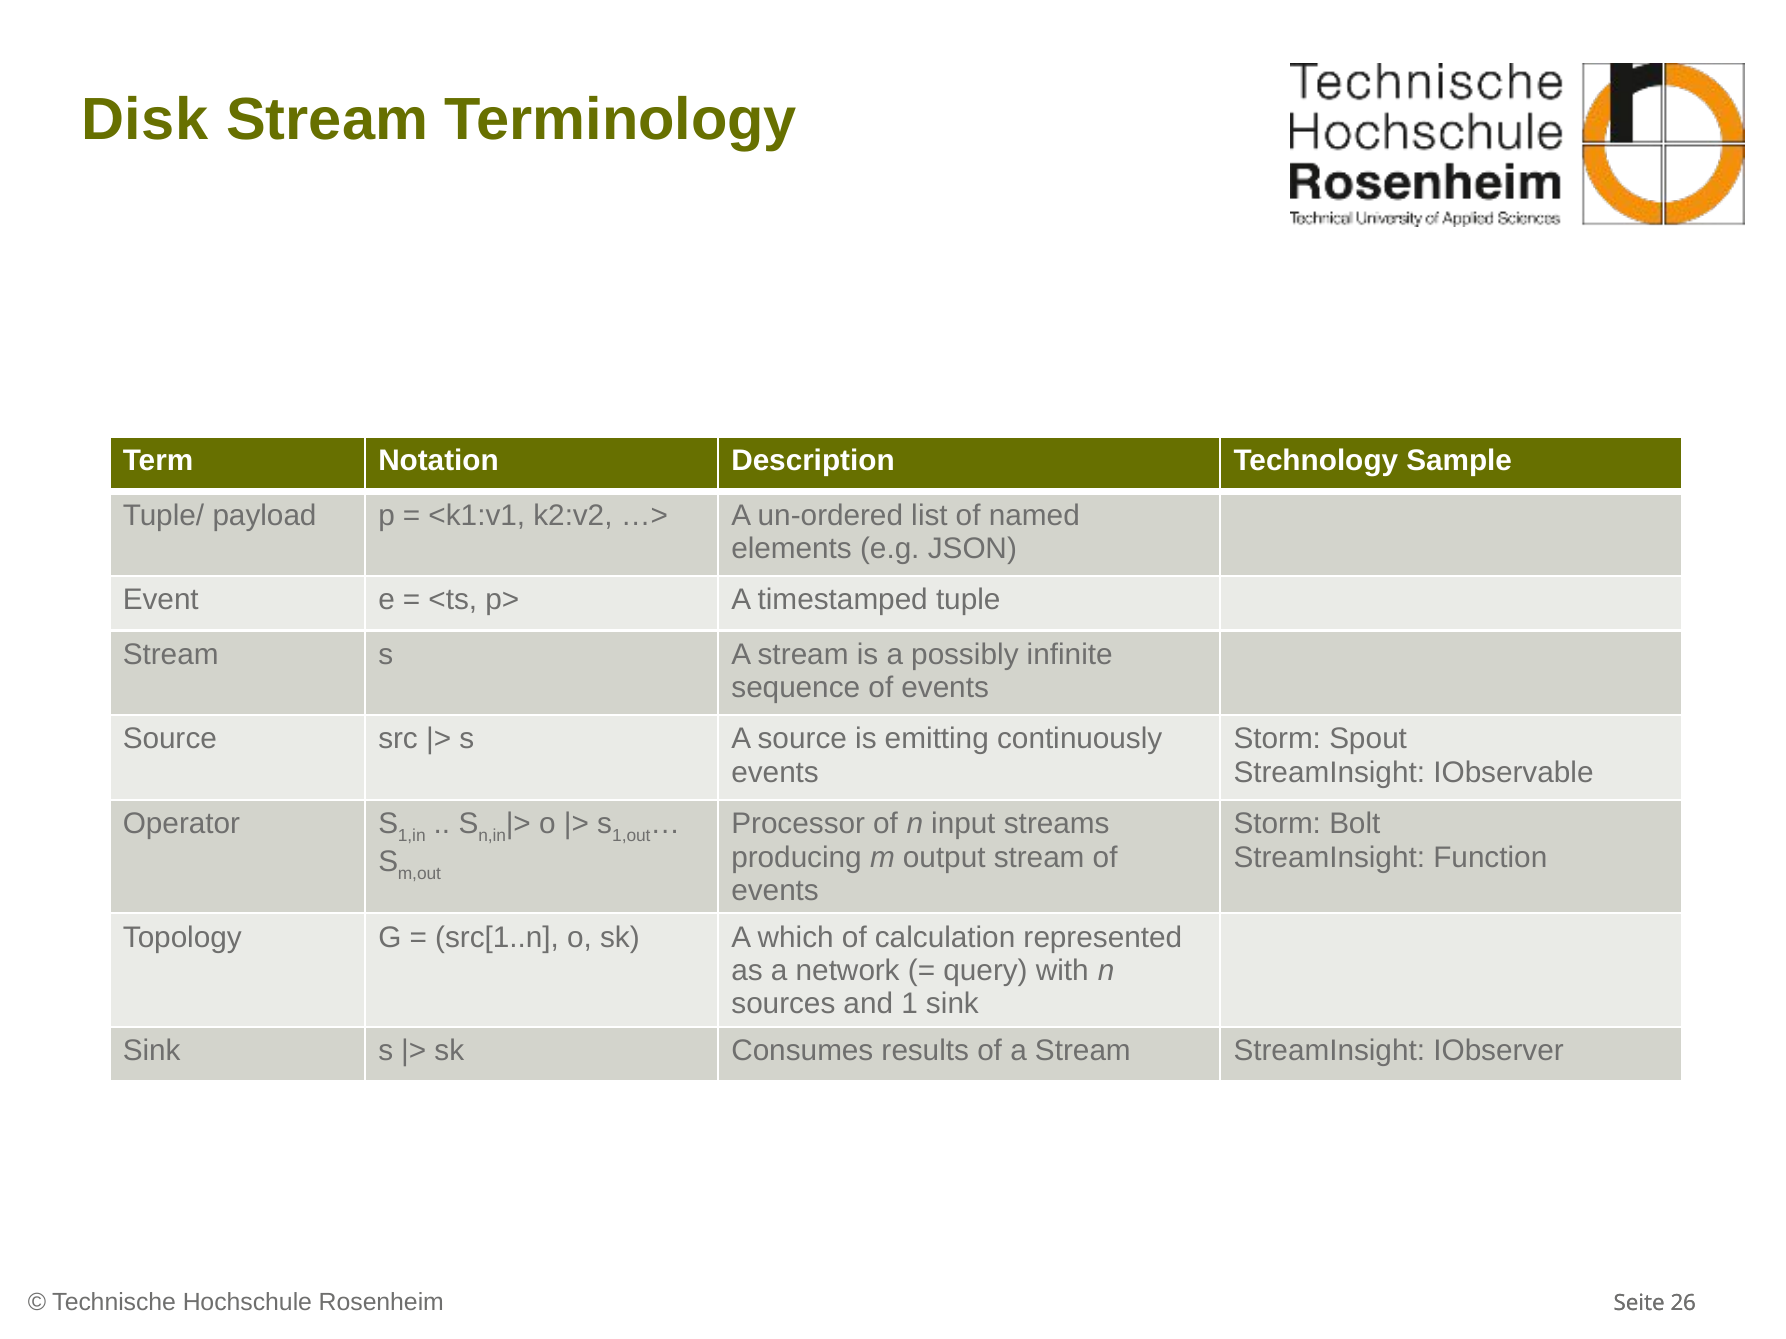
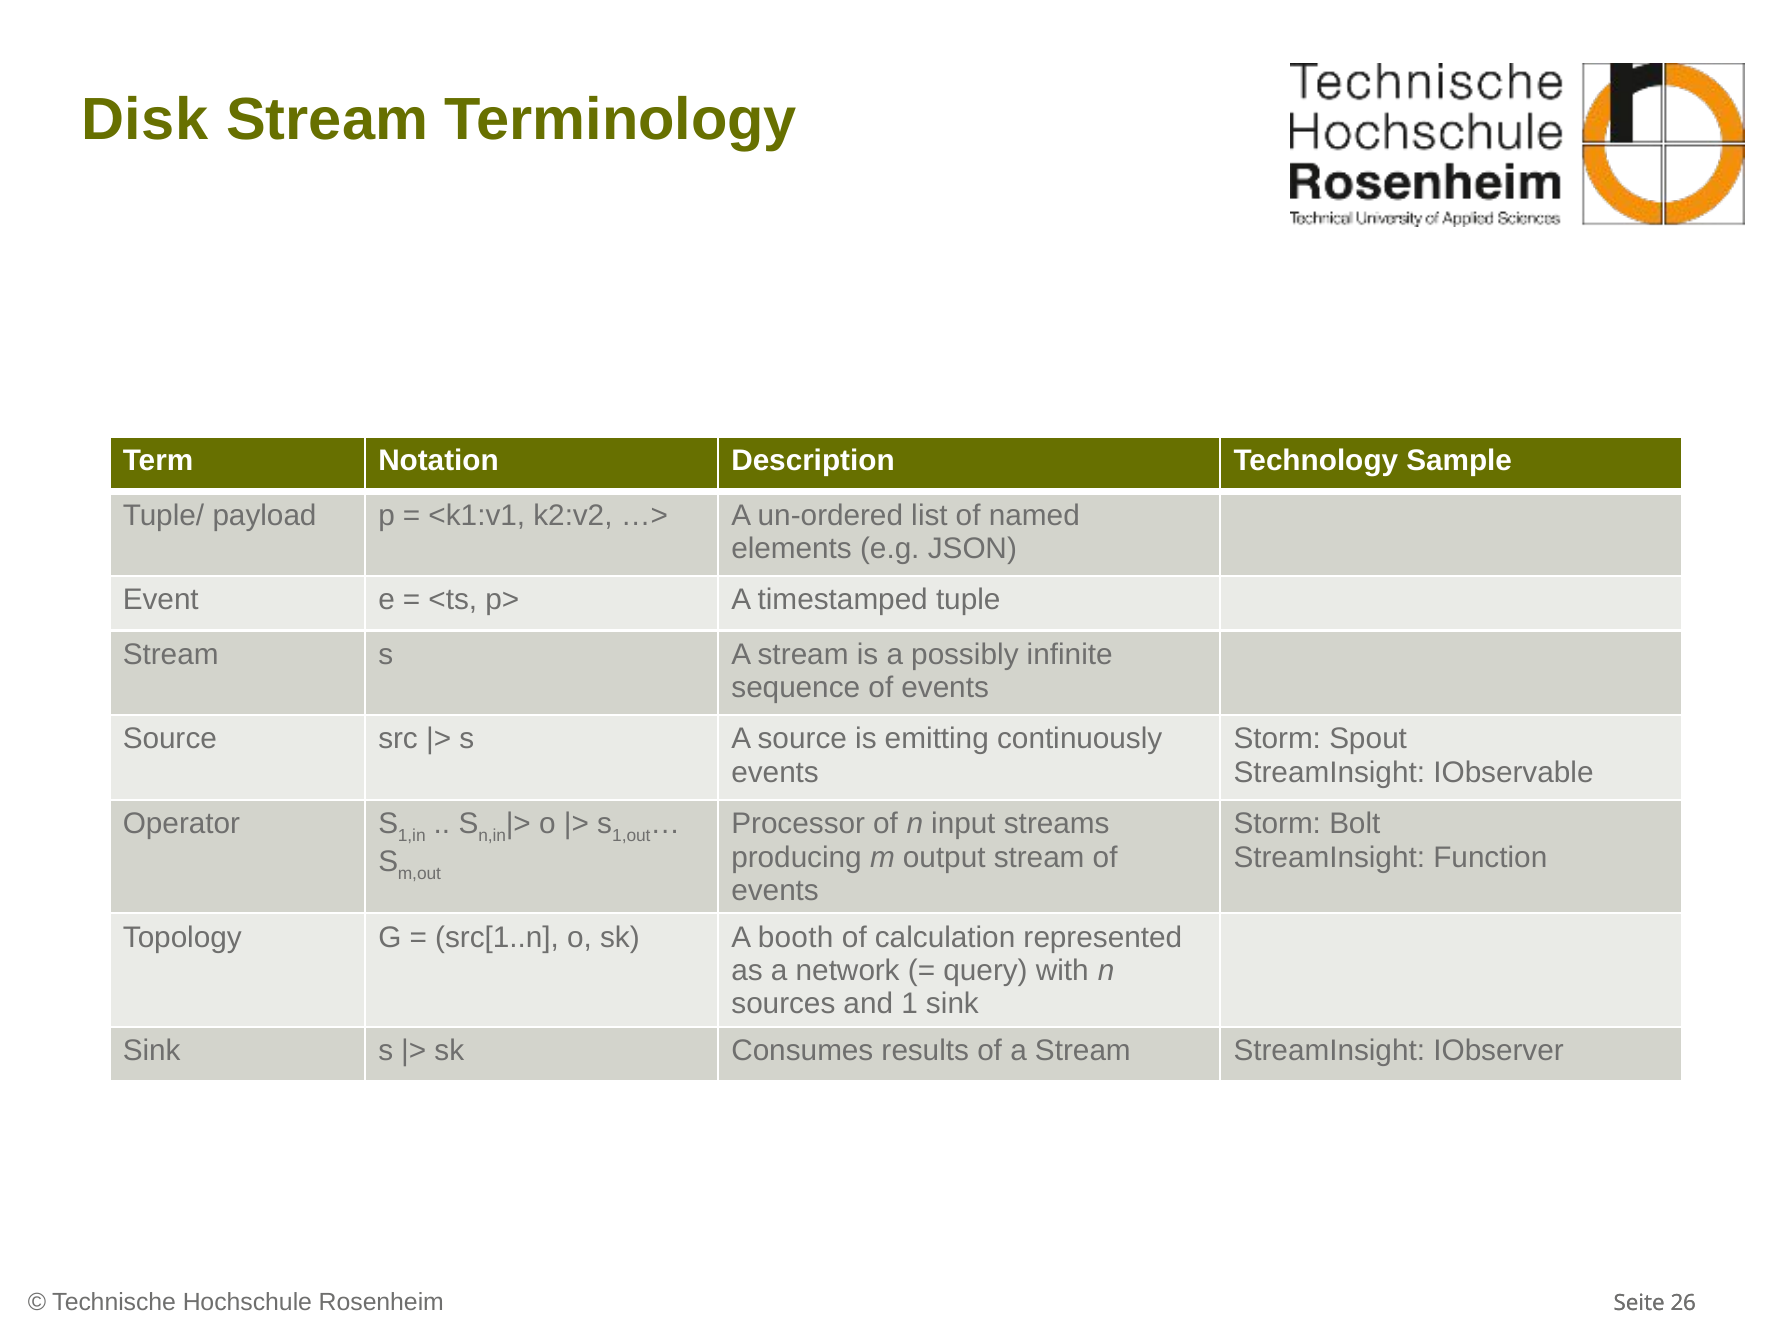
which: which -> booth
